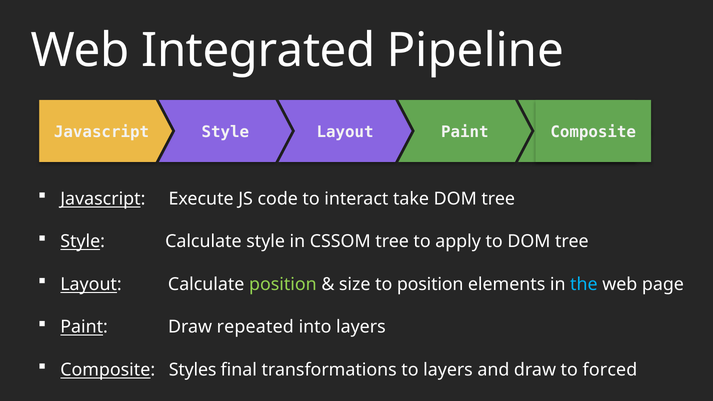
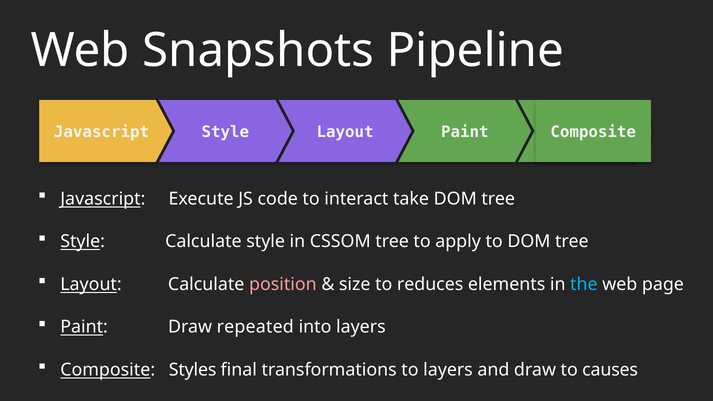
Integrated: Integrated -> Snapshots
position at (283, 284) colour: light green -> pink
to position: position -> reduces
forced: forced -> causes
